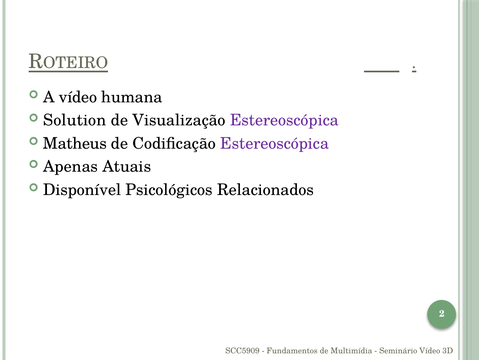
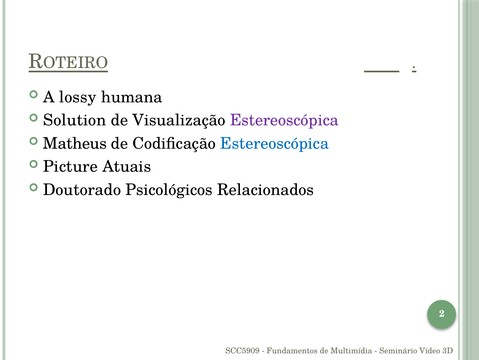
A vídeo: vídeo -> lossy
Estereoscópica at (275, 143) colour: purple -> blue
Apenas: Apenas -> Picture
Disponível: Disponível -> Doutorado
